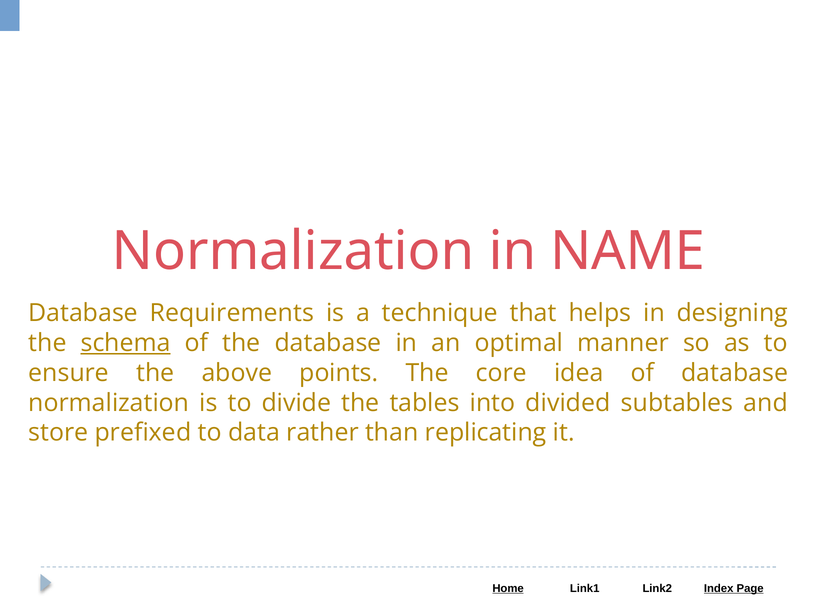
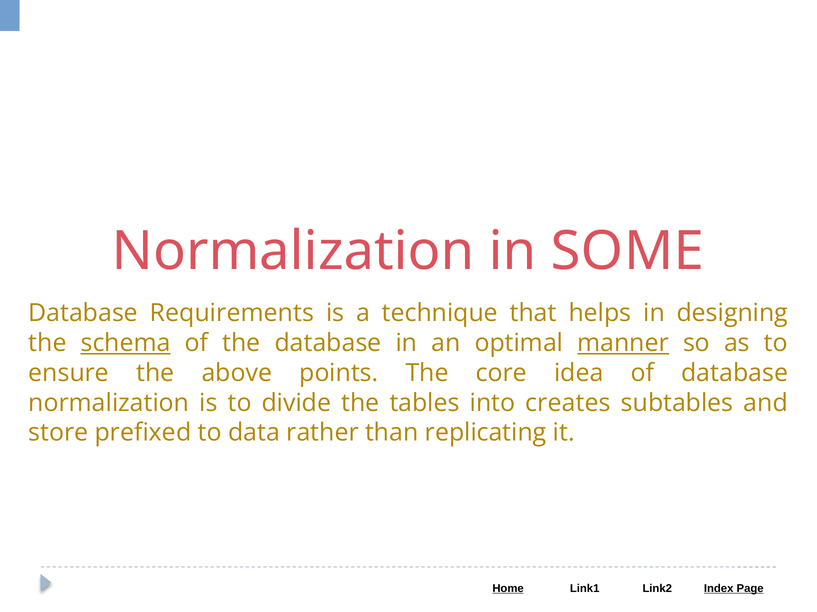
NAME: NAME -> SOME
manner underline: none -> present
divided: divided -> creates
